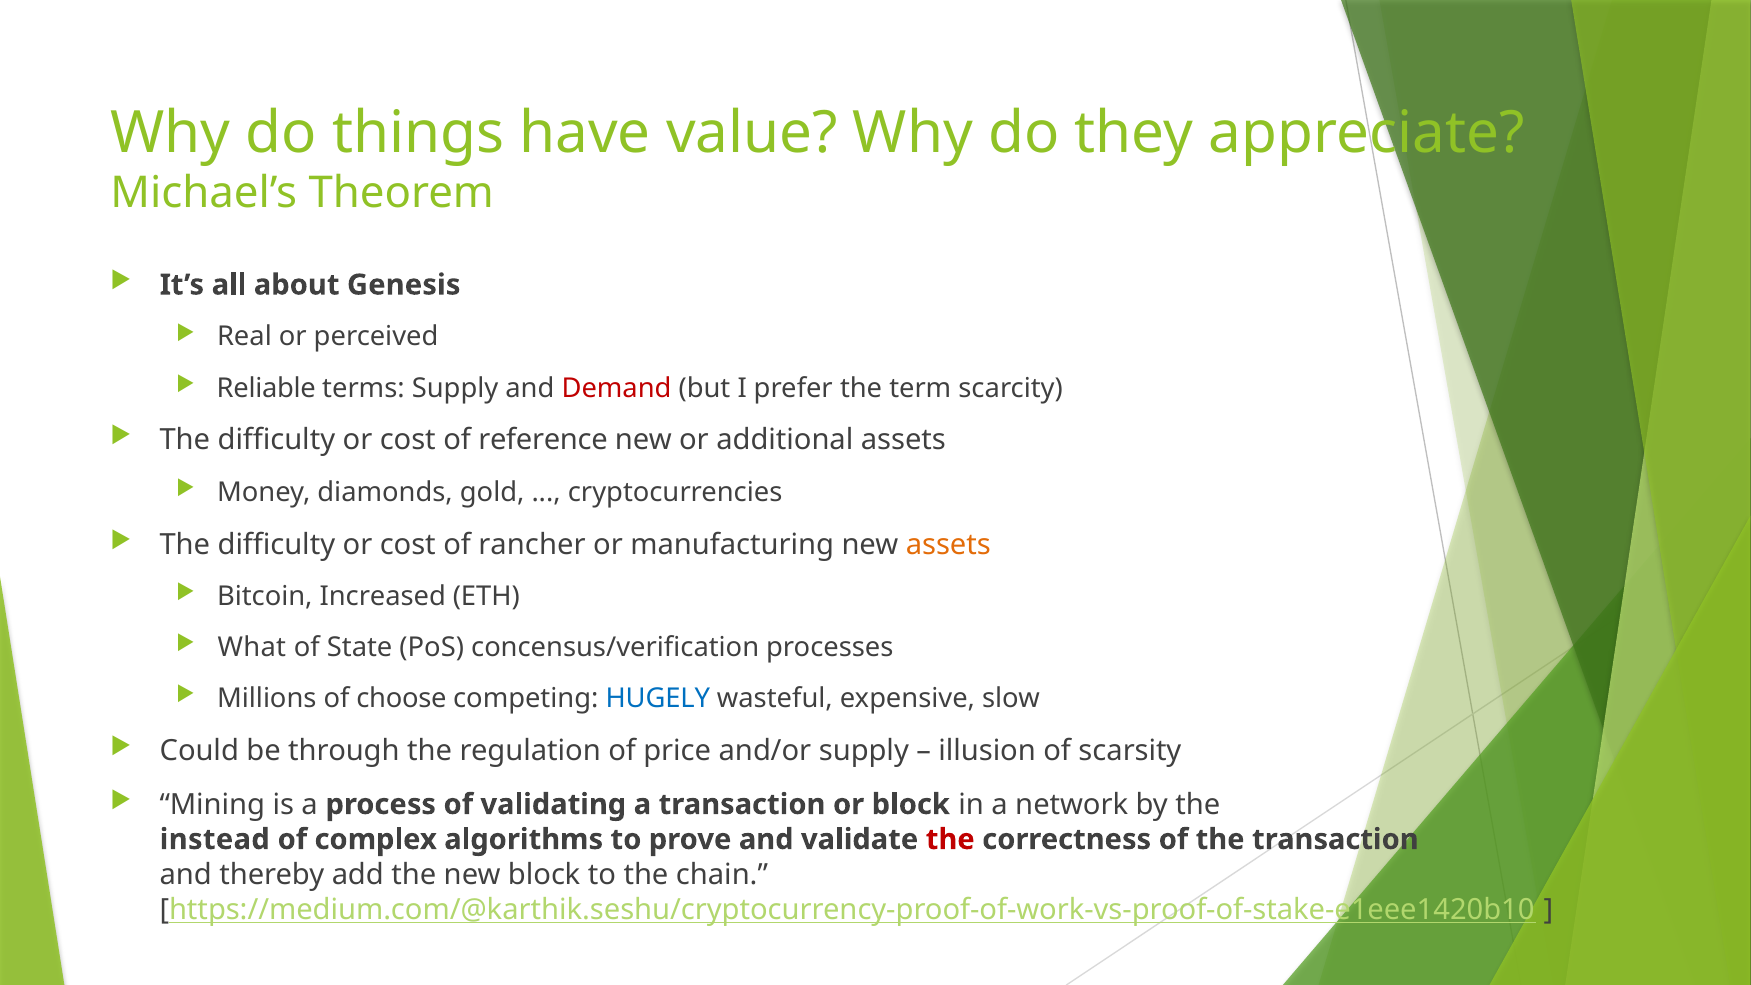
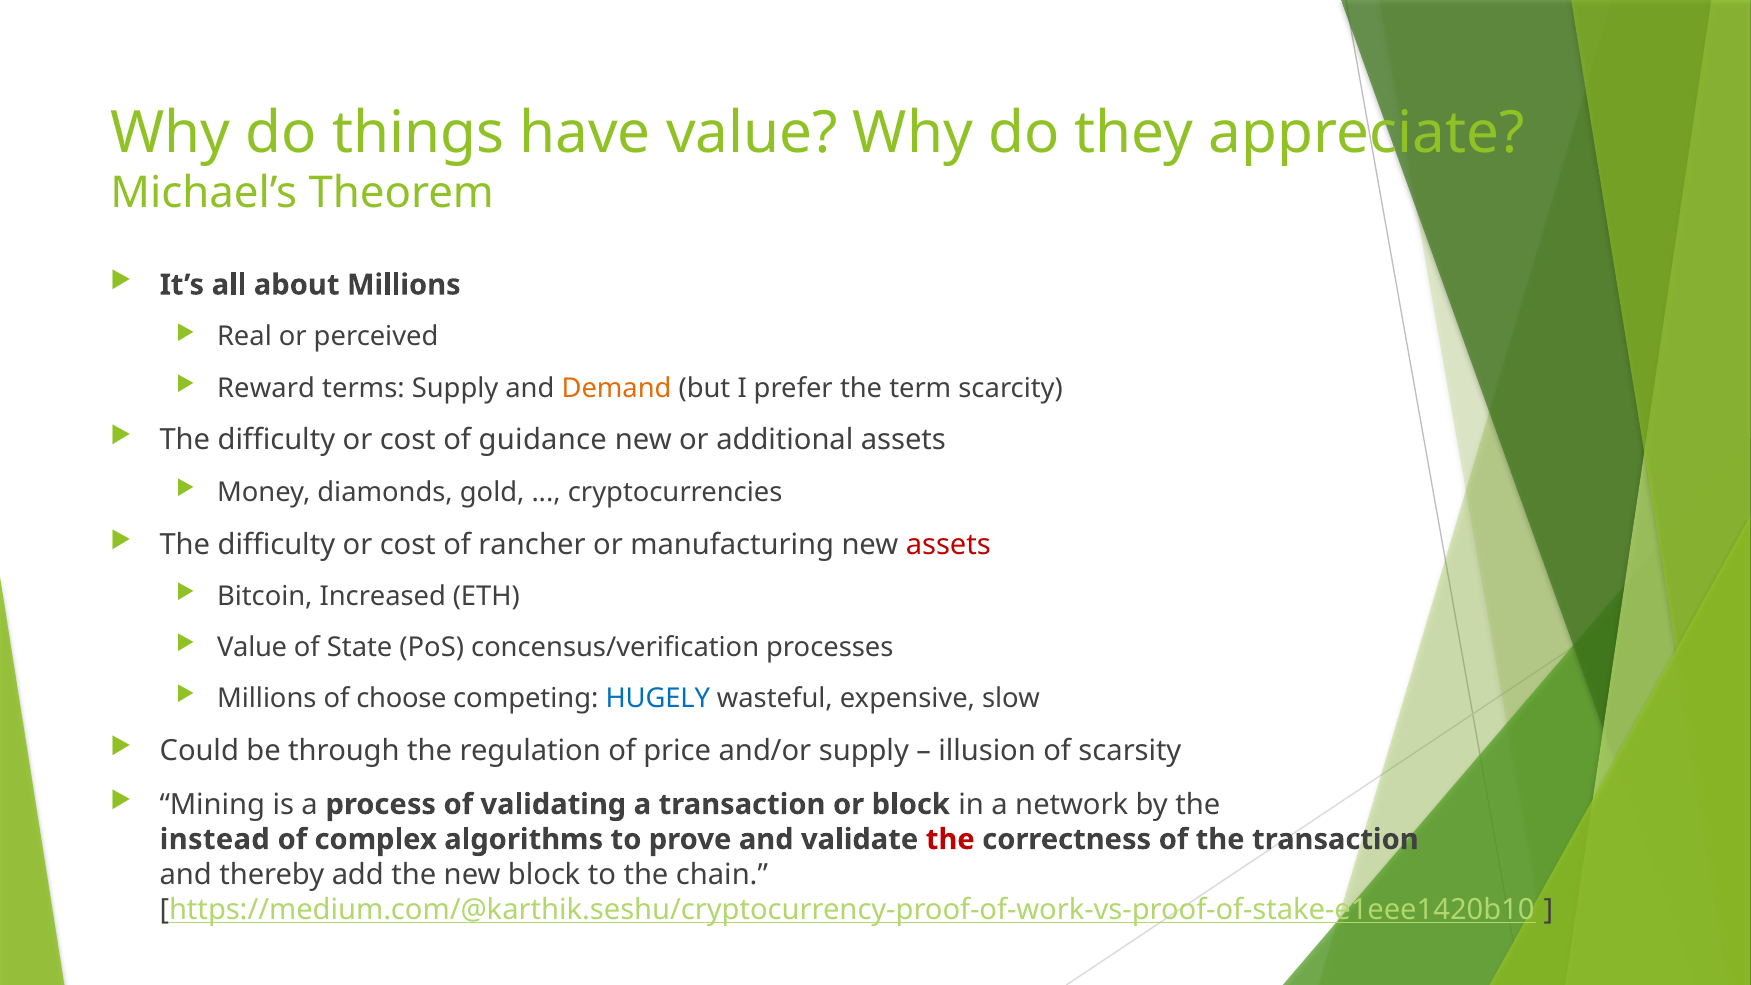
about Genesis: Genesis -> Millions
Reliable: Reliable -> Reward
Demand colour: red -> orange
reference: reference -> guidance
assets at (948, 545) colour: orange -> red
What at (252, 648): What -> Value
